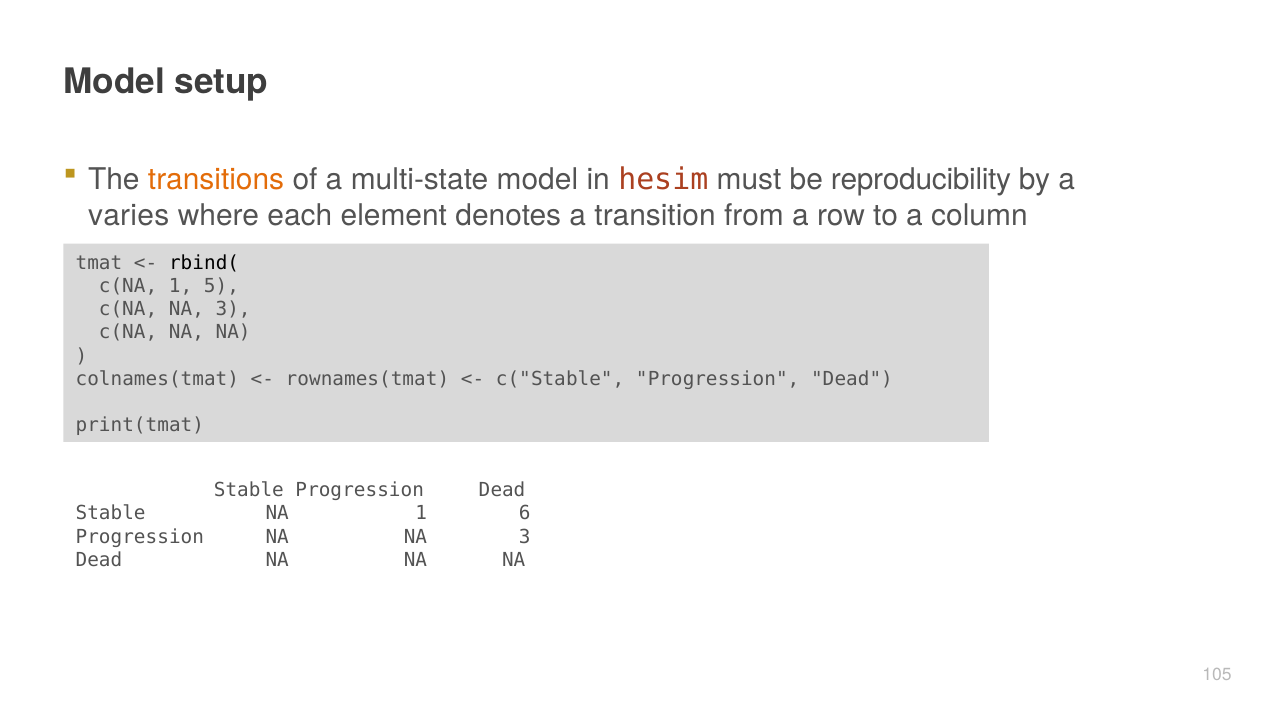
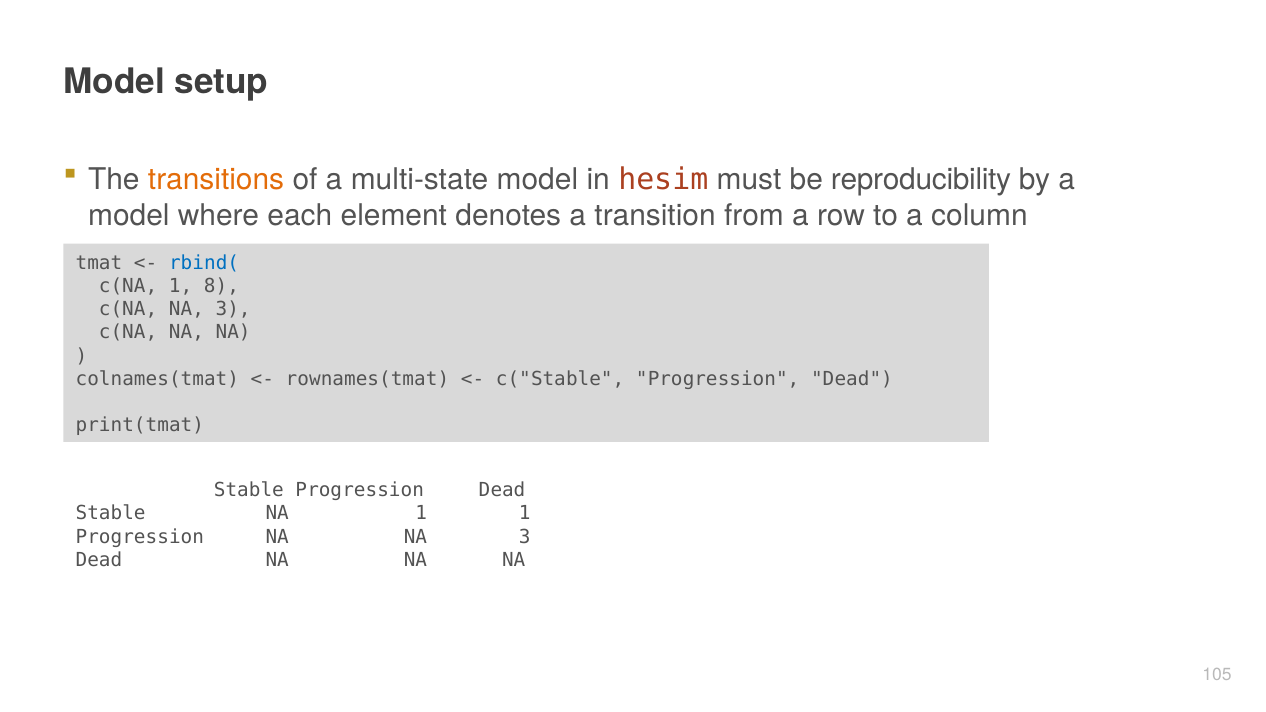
varies at (129, 215): varies -> model
rbind( colour: black -> blue
5: 5 -> 8
1 6: 6 -> 1
